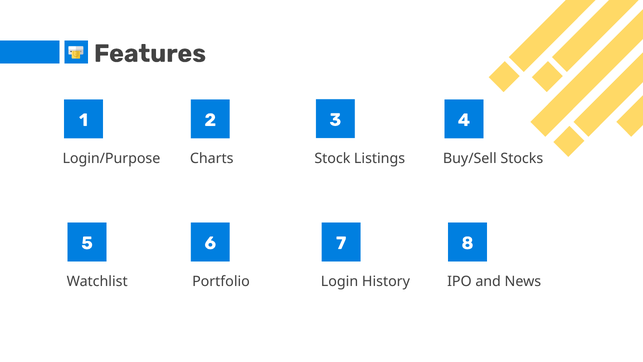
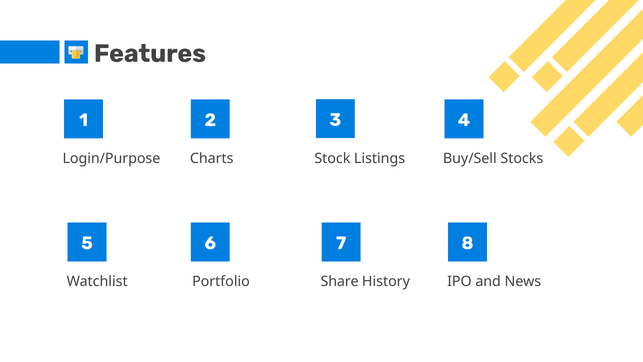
Login: Login -> Share
